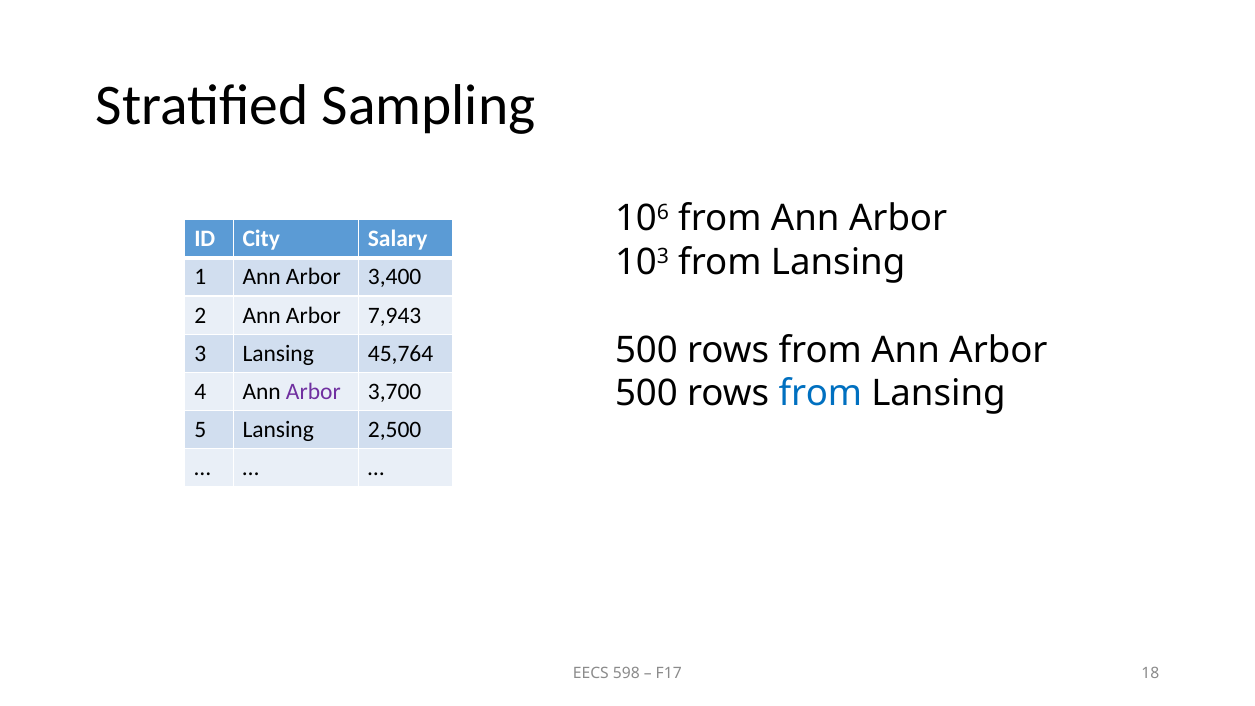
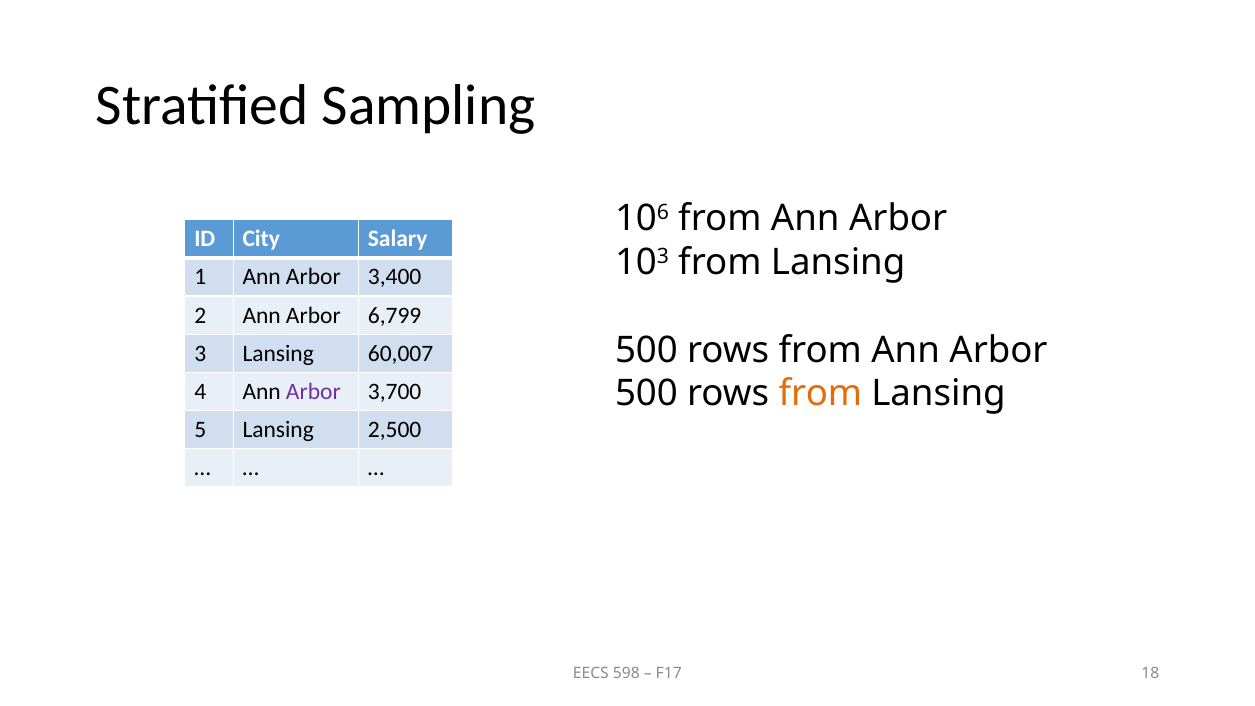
7,943: 7,943 -> 6,799
45,764: 45,764 -> 60,007
from at (820, 394) colour: blue -> orange
